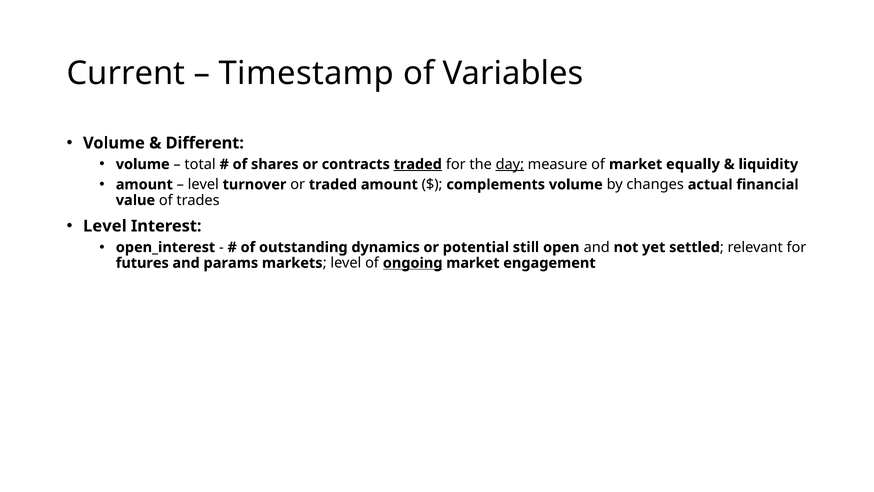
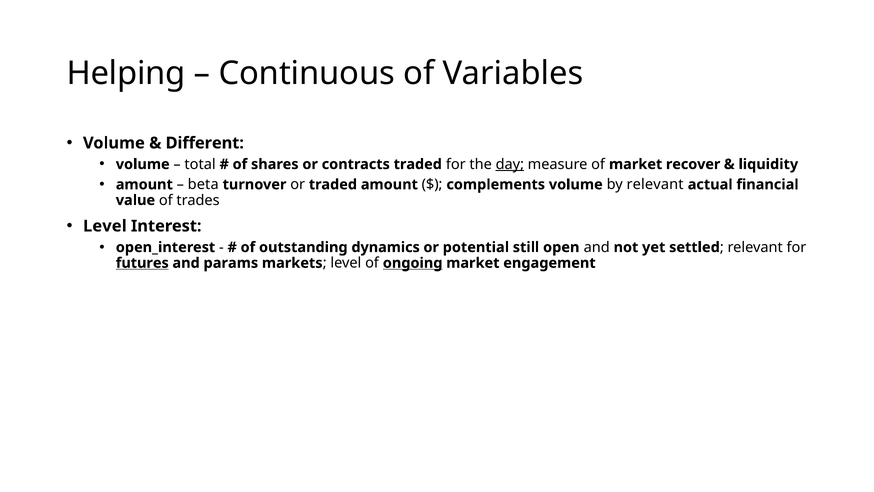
Current: Current -> Helping
Timestamp: Timestamp -> Continuous
traded at (418, 164) underline: present -> none
equally: equally -> recover
level at (203, 184): level -> beta
by changes: changes -> relevant
futures underline: none -> present
